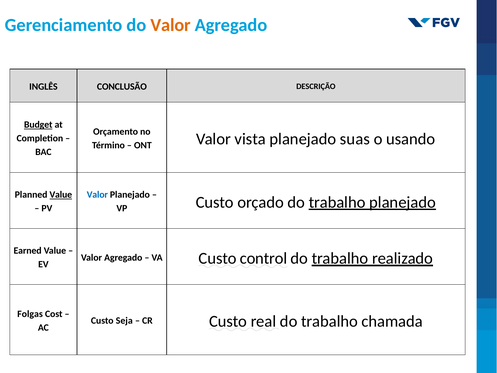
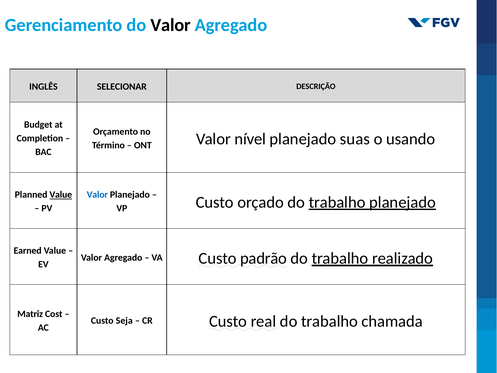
Valor at (171, 25) colour: orange -> black
CONCLUSÃO: CONCLUSÃO -> SELECIONAR
Budget underline: present -> none
vista: vista -> nível
control: control -> padrão
Folgas: Folgas -> Matriz
